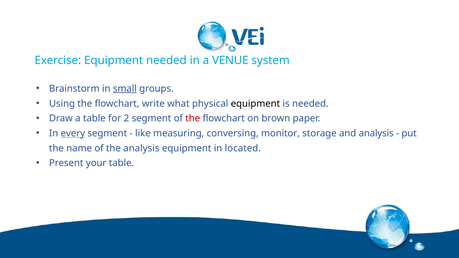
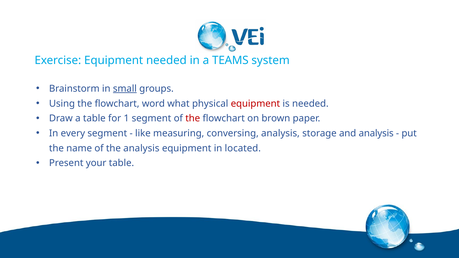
VENUE: VENUE -> TEAMS
write: write -> word
equipment at (255, 104) colour: black -> red
2: 2 -> 1
every underline: present -> none
conversing monitor: monitor -> analysis
